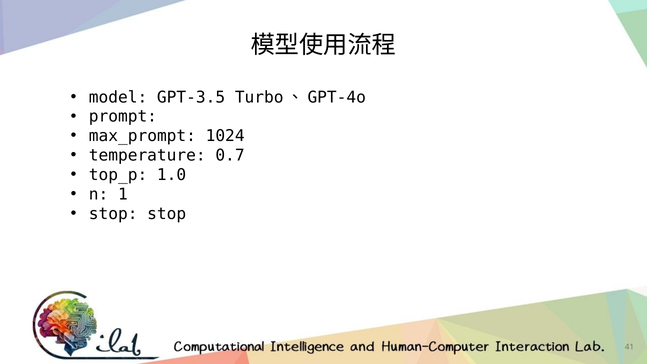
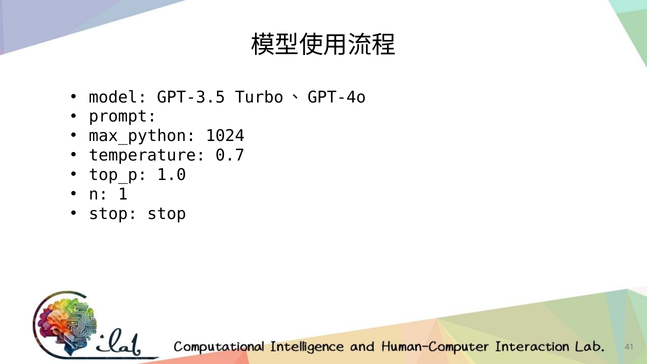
max_prompt: max_prompt -> max_python
